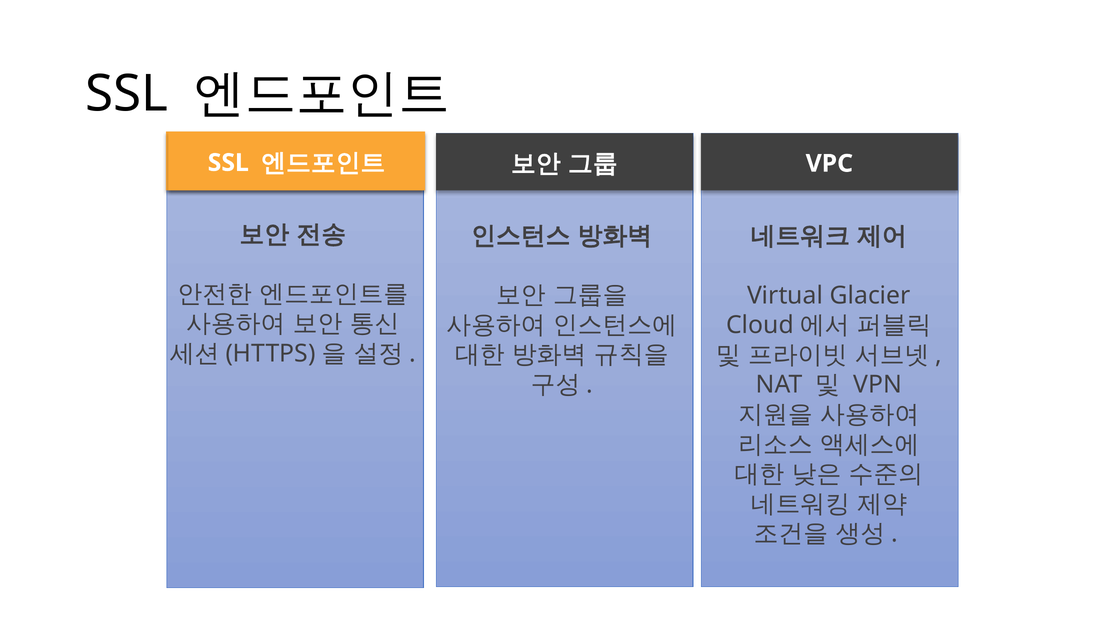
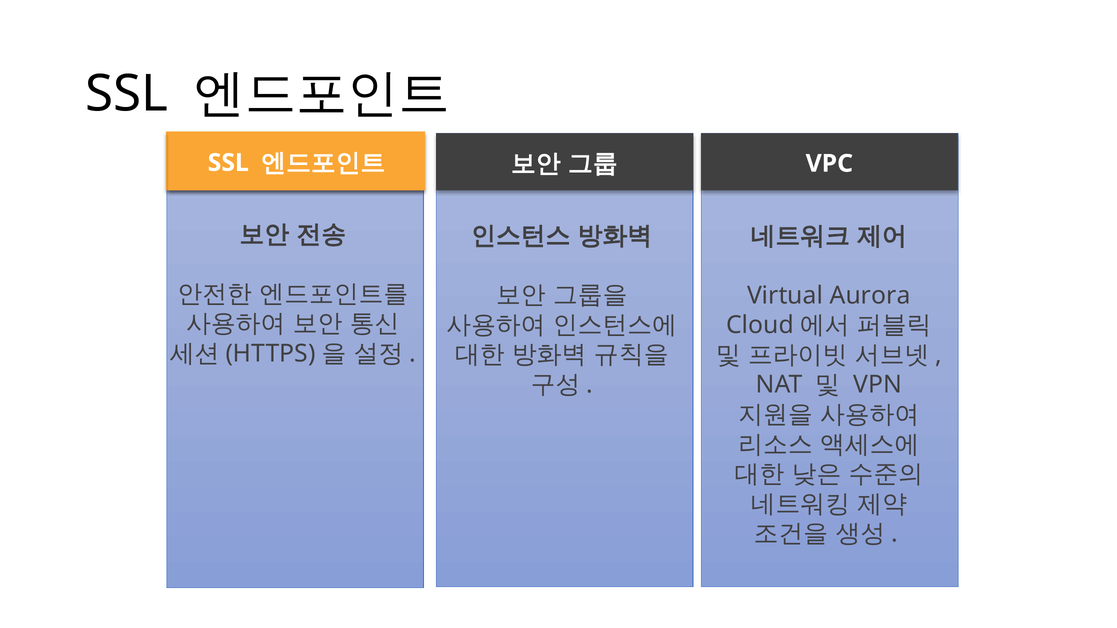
Glacier: Glacier -> Aurora
